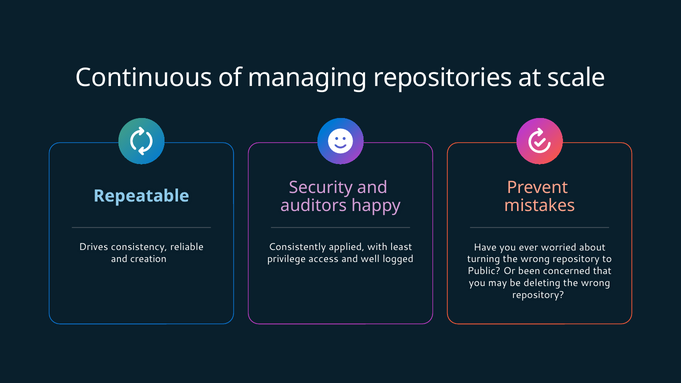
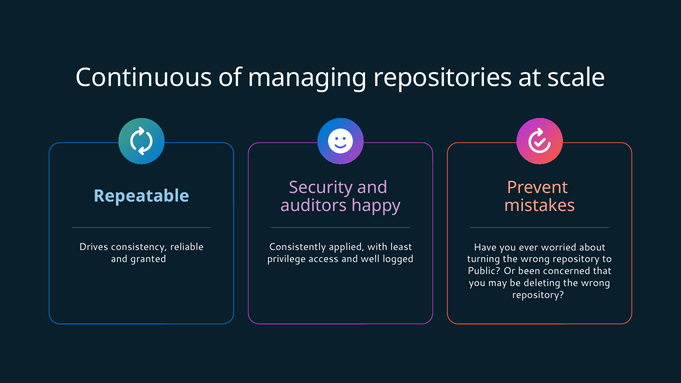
creation: creation -> granted
